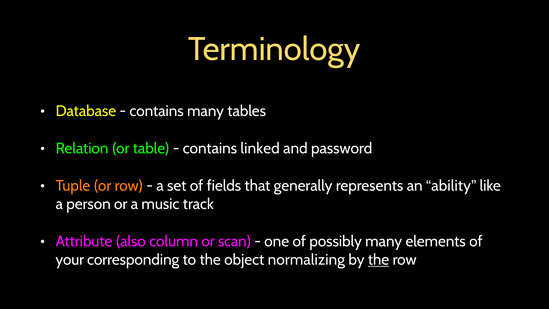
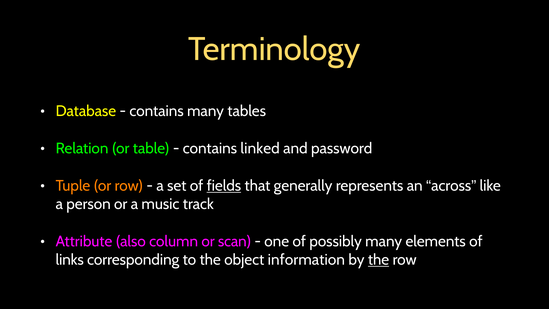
fields underline: none -> present
ability: ability -> across
your: your -> links
normalizing: normalizing -> information
